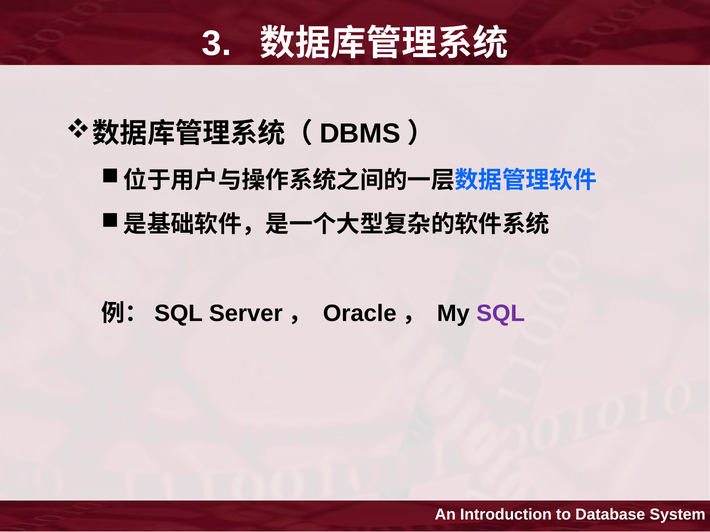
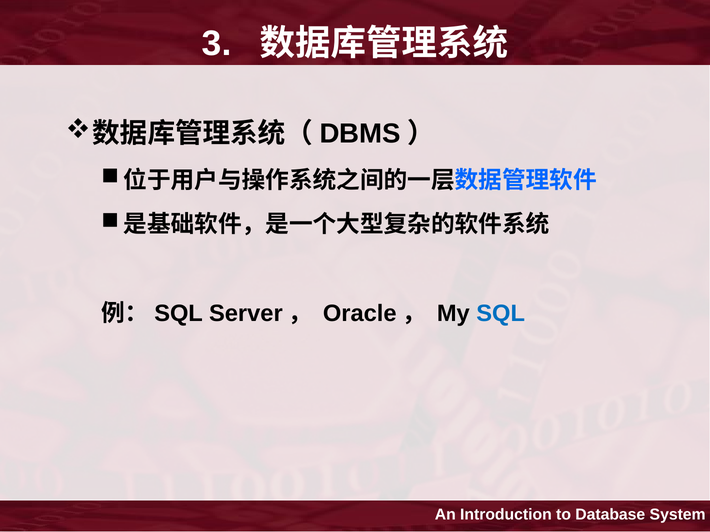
SQL colour: purple -> blue
